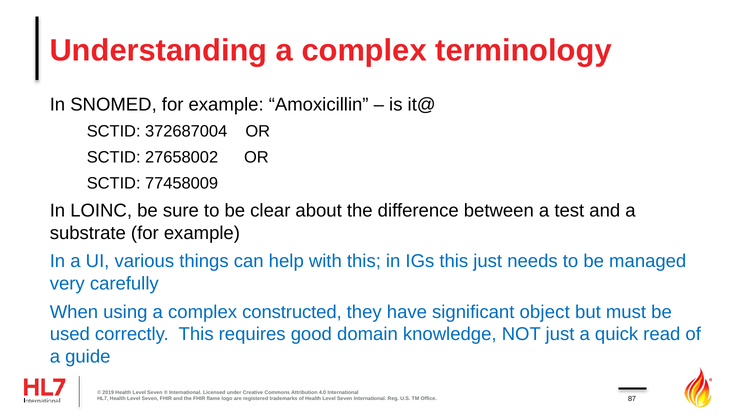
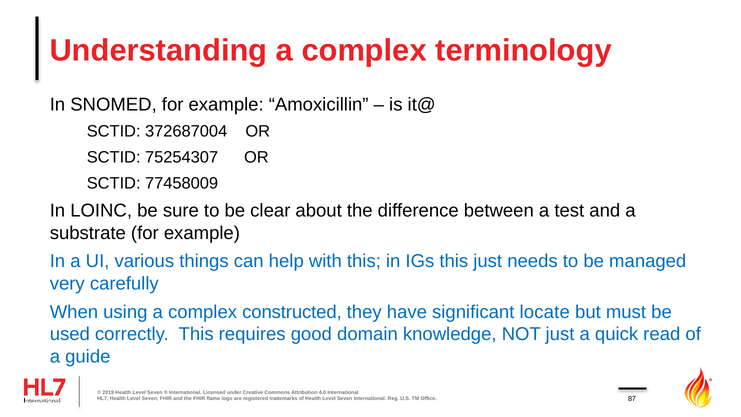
27658002: 27658002 -> 75254307
object: object -> locate
